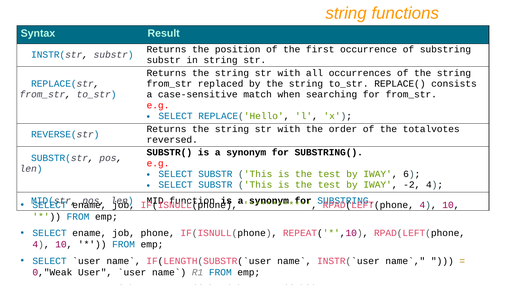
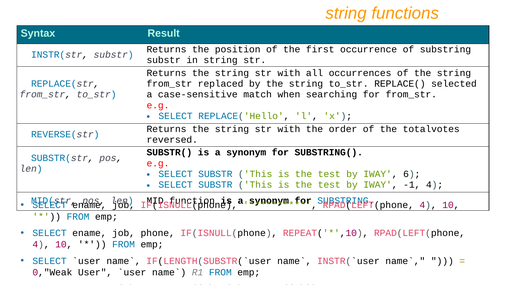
consists: consists -> selected
-2: -2 -> -1
